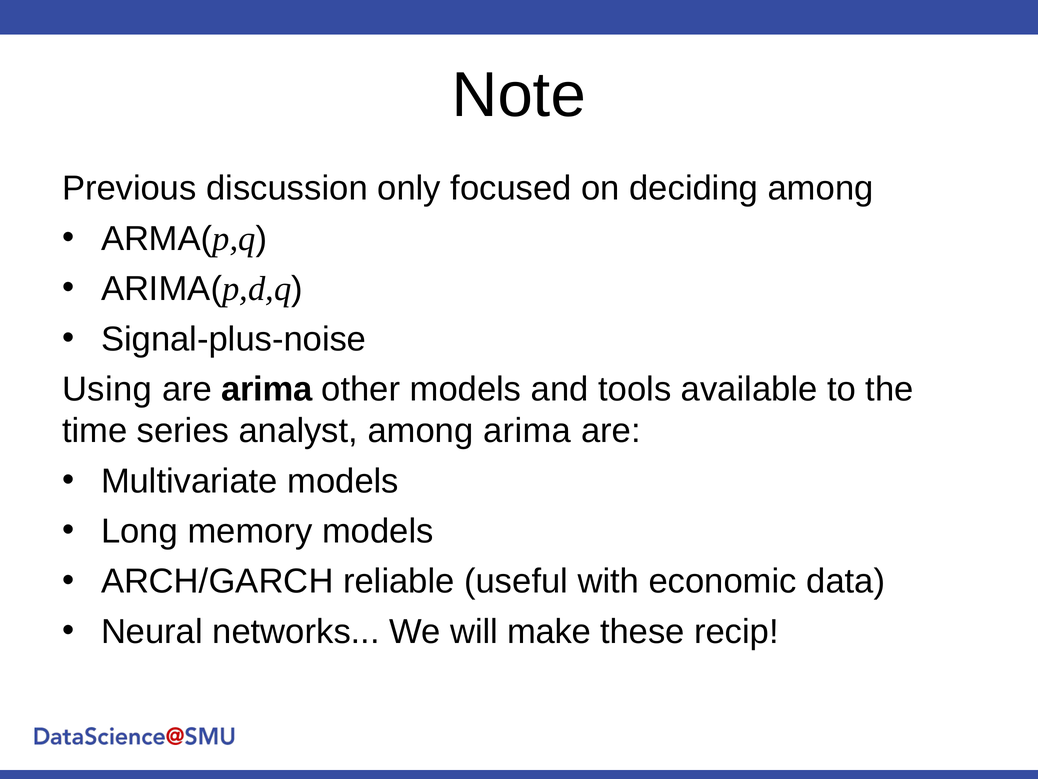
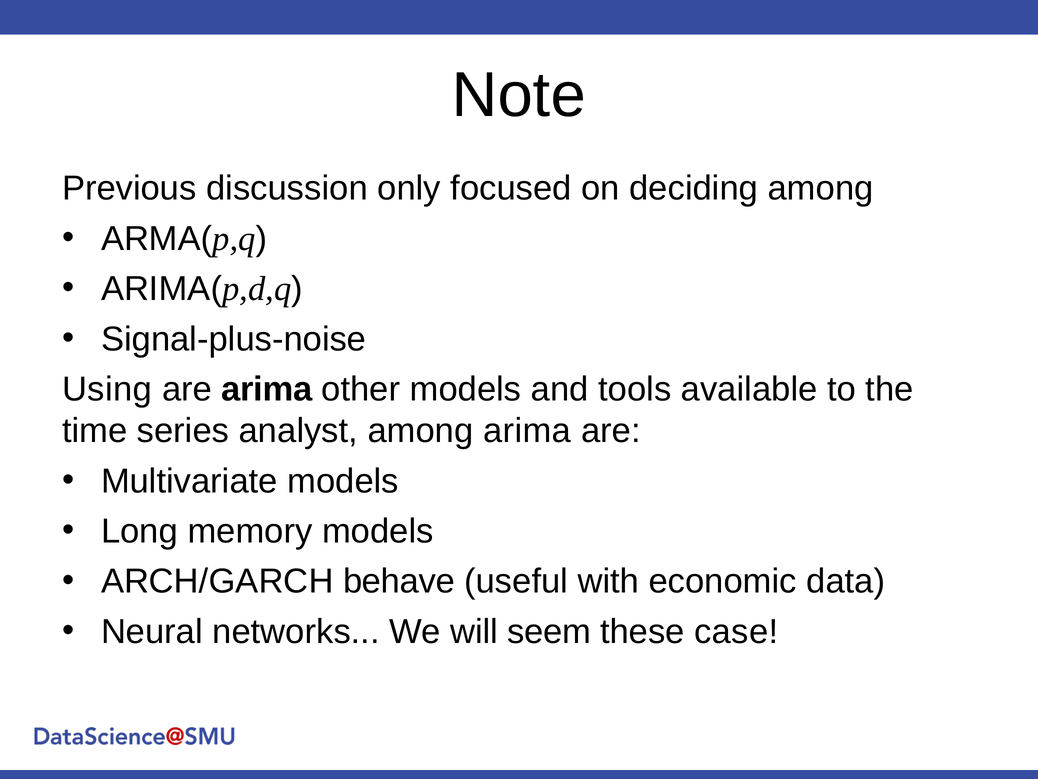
reliable: reliable -> behave
make: make -> seem
recip: recip -> case
